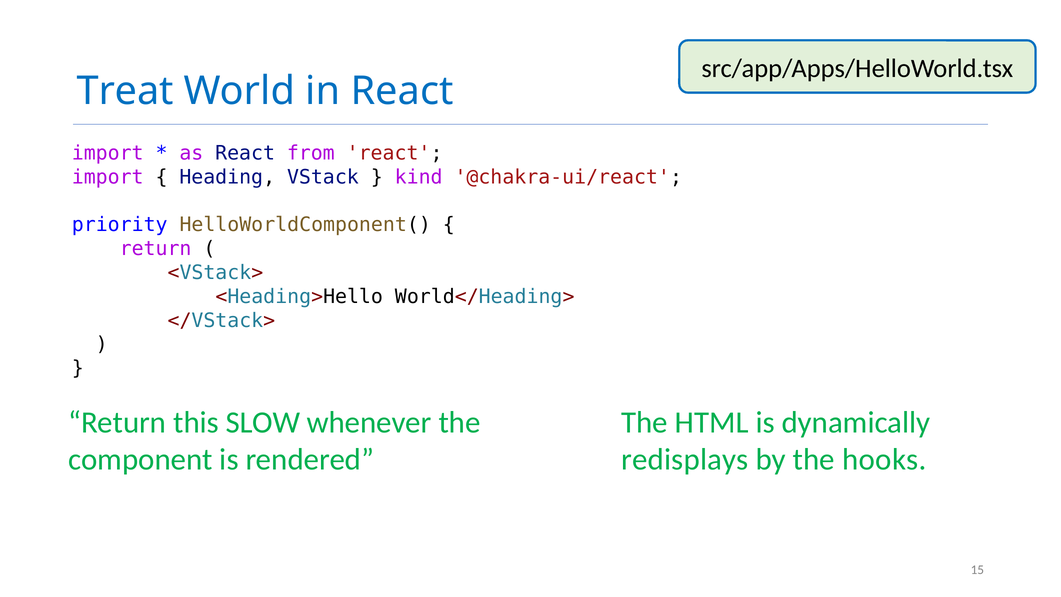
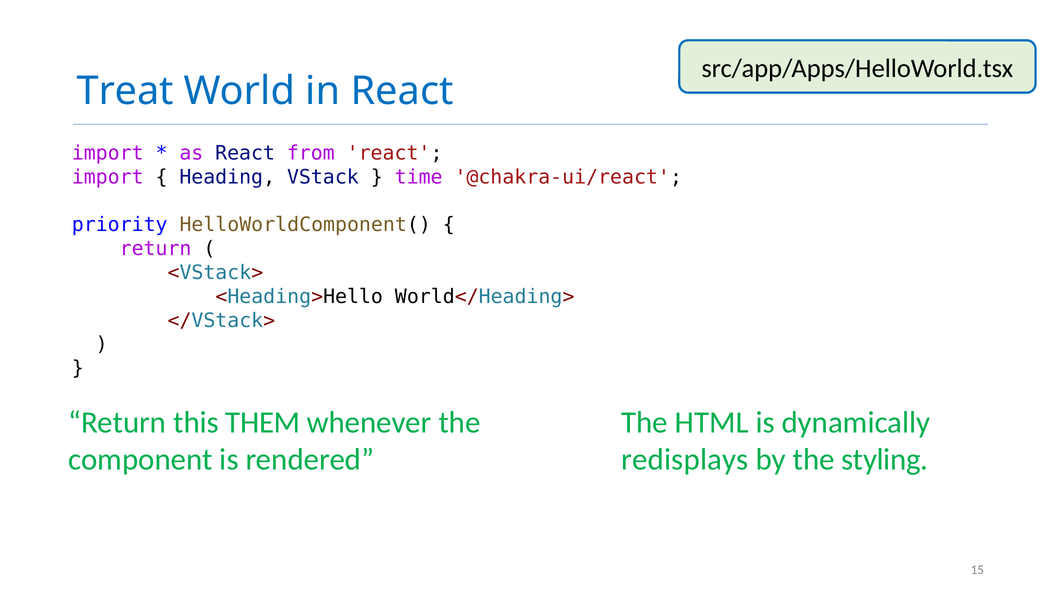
kind: kind -> time
SLOW: SLOW -> THEM
hooks: hooks -> styling
